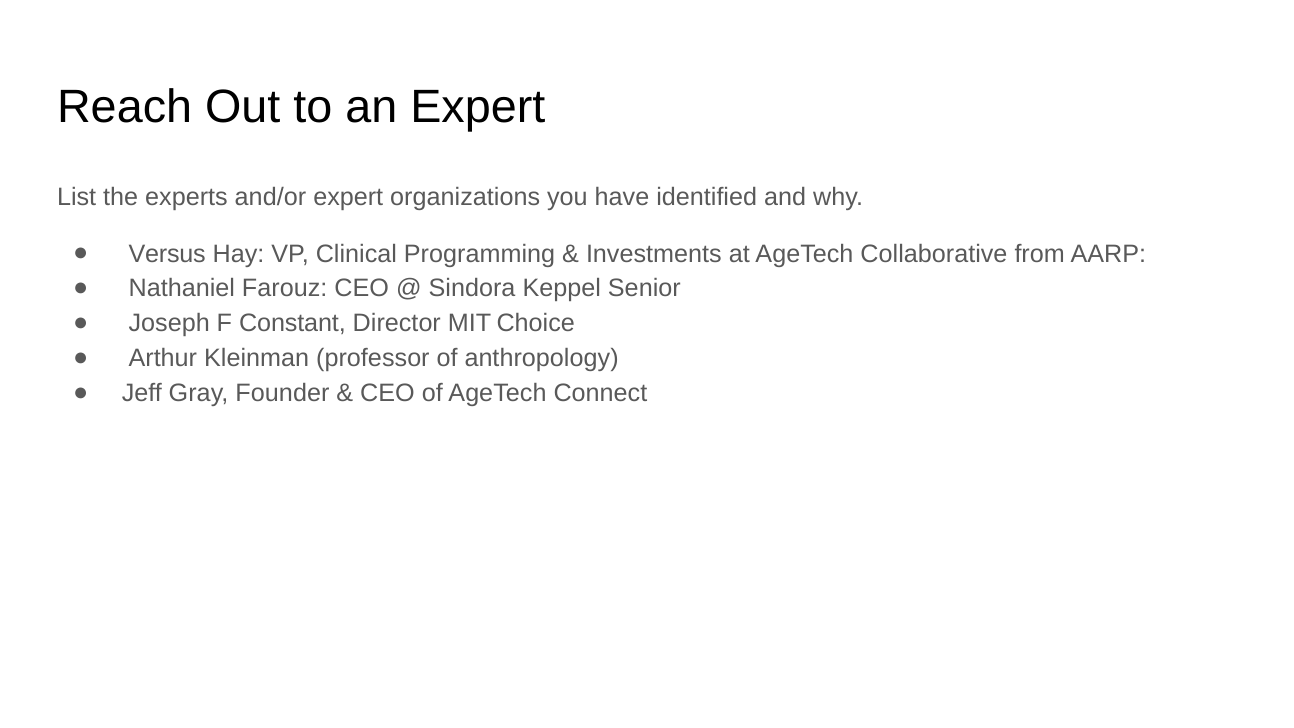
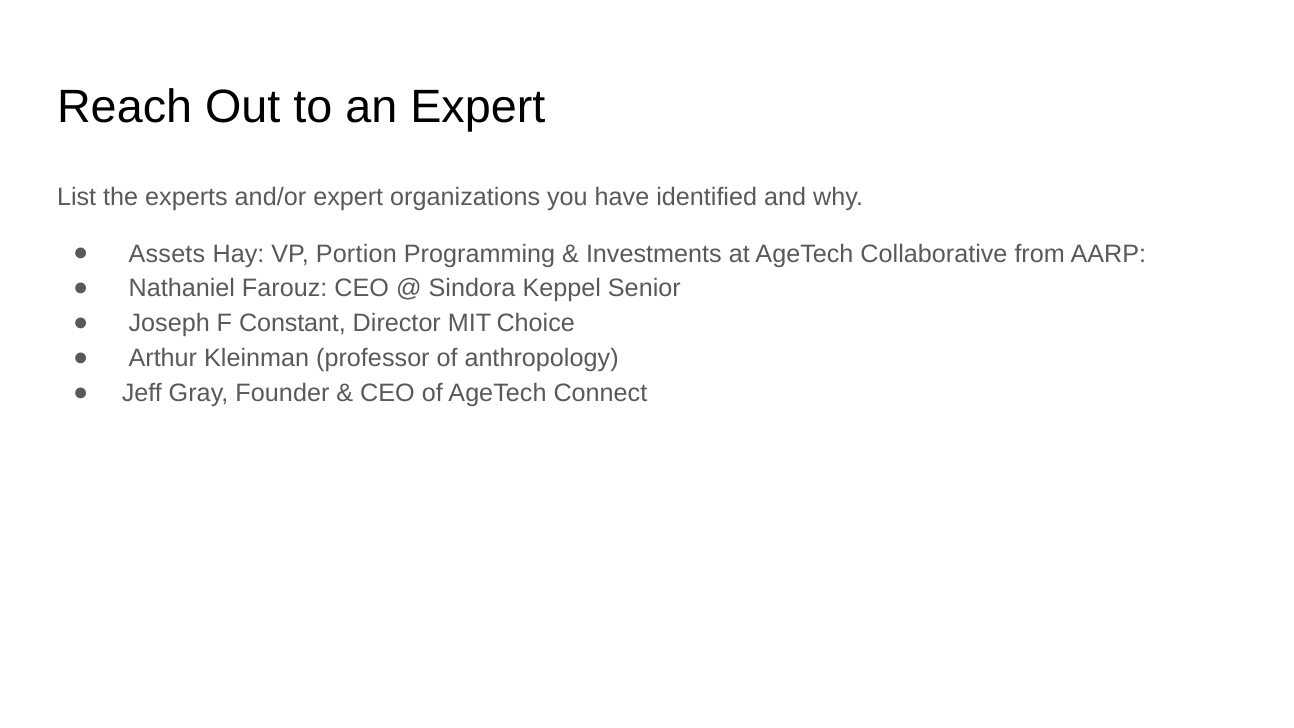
Versus: Versus -> Assets
Clinical: Clinical -> Portion
